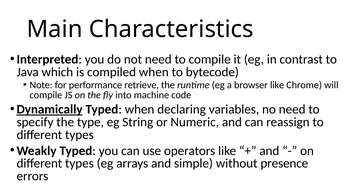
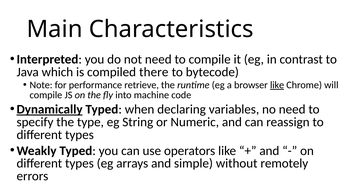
compiled when: when -> there
like at (277, 85) underline: none -> present
presence: presence -> remotely
